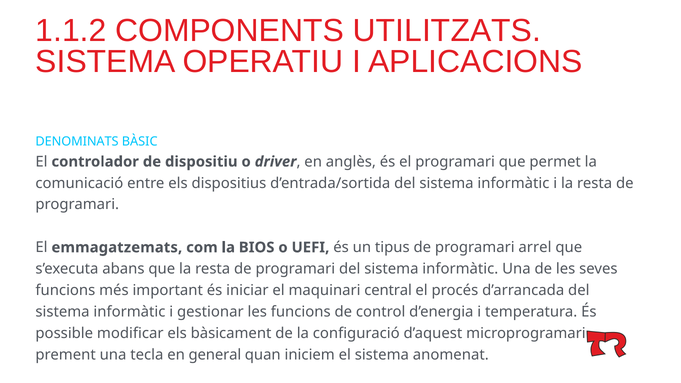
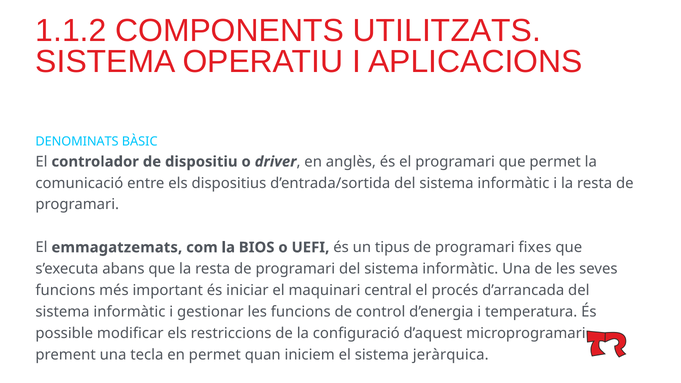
arrel: arrel -> fixes
bàsicament: bàsicament -> restriccions
en general: general -> permet
anomenat: anomenat -> jeràrquica
